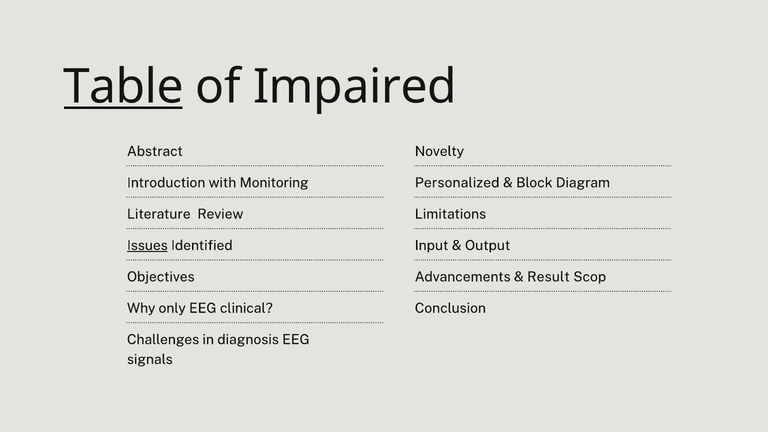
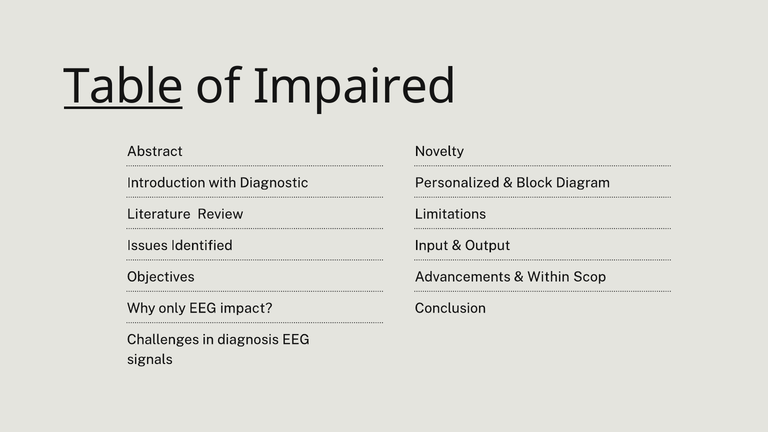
Monitoring: Monitoring -> Diagnostic
Issues underline: present -> none
Result: Result -> Within
clinical: clinical -> impact
